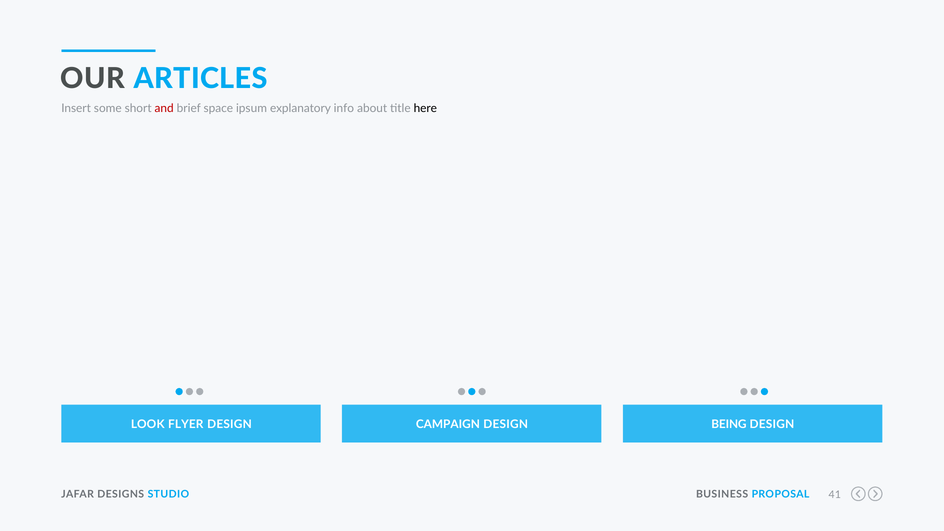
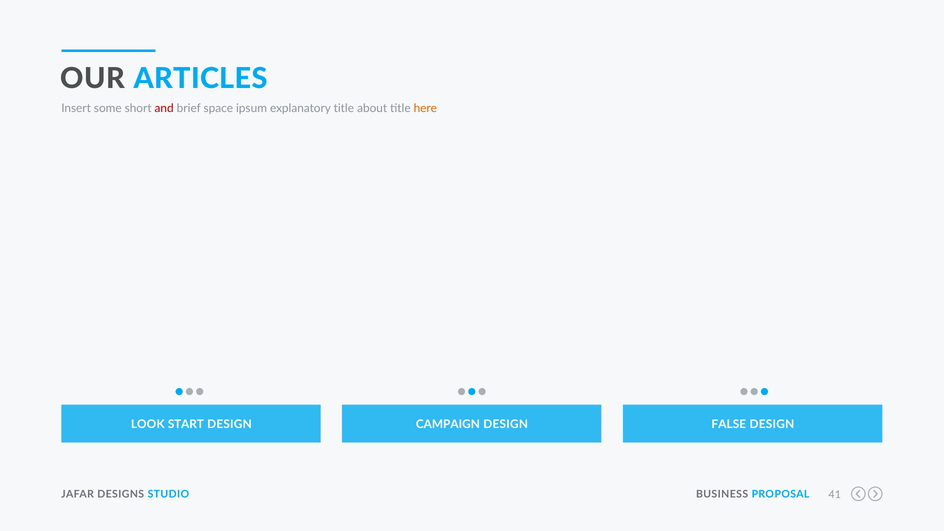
explanatory info: info -> title
here colour: black -> orange
FLYER: FLYER -> START
BEING: BEING -> FALSE
